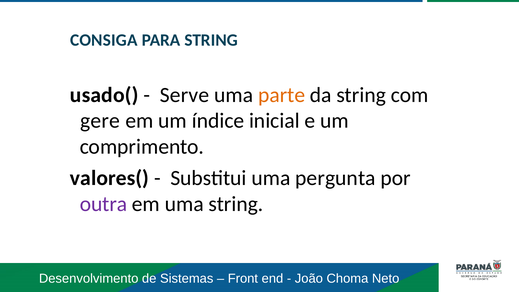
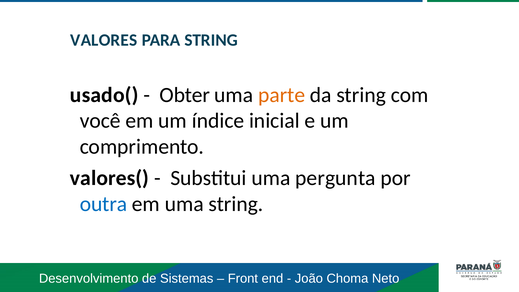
CONSIGA: CONSIGA -> VALORES
Serve: Serve -> Obter
gere: gere -> você
outra colour: purple -> blue
